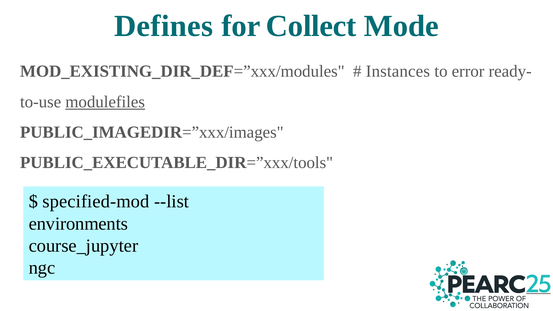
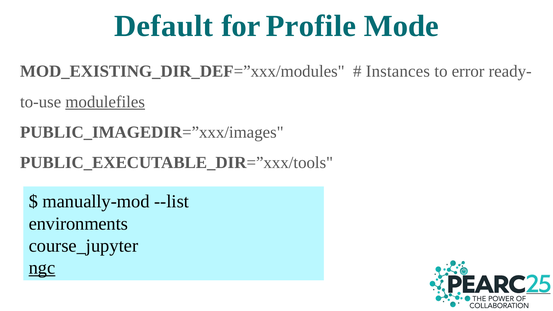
Defines: Defines -> Default
Collect: Collect -> Profile
specified-mod: specified-mod -> manually-mod
ngc underline: none -> present
